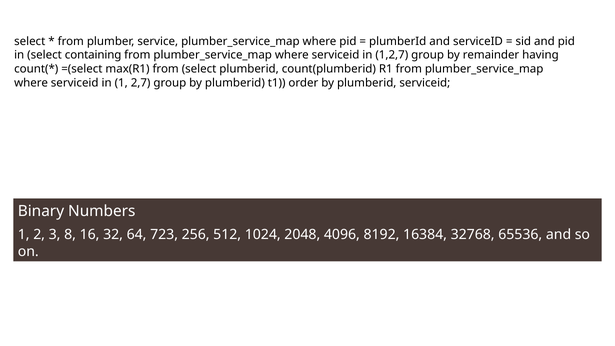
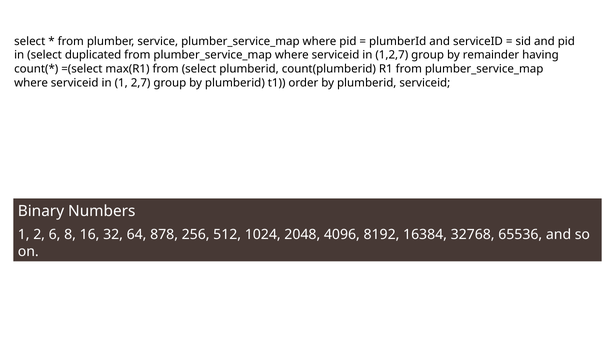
containing: containing -> duplicated
3: 3 -> 6
723: 723 -> 878
